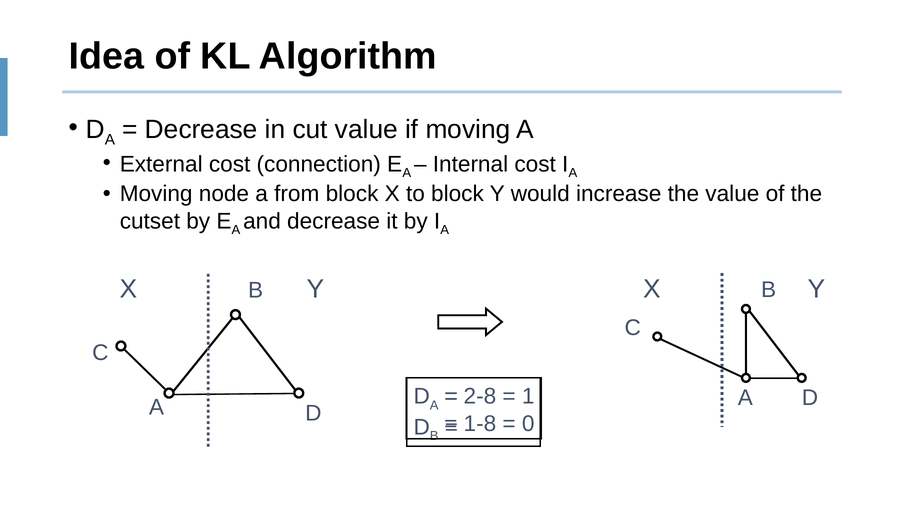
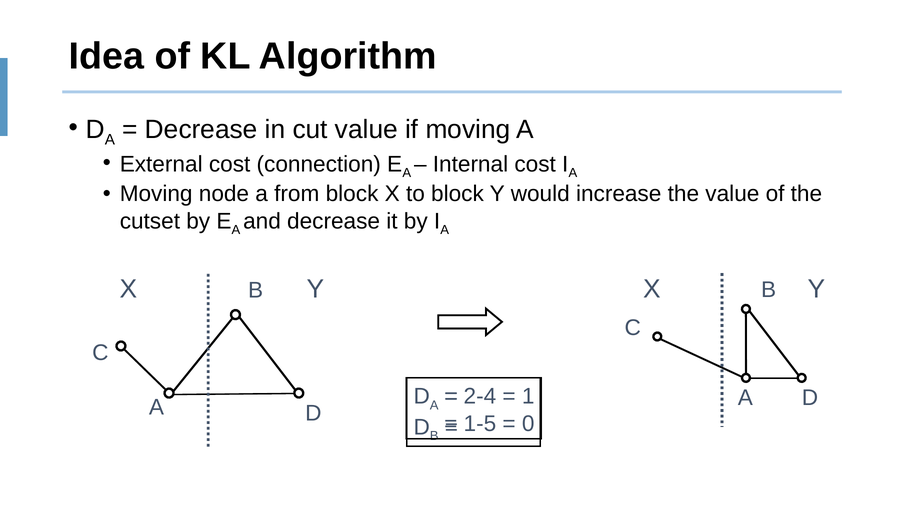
2-8: 2-8 -> 2-4
1-8: 1-8 -> 1-5
